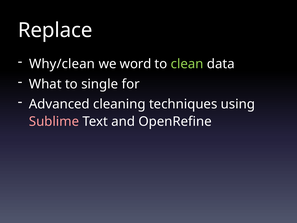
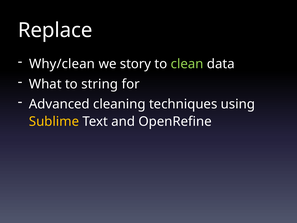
word: word -> story
single: single -> string
Sublime colour: pink -> yellow
